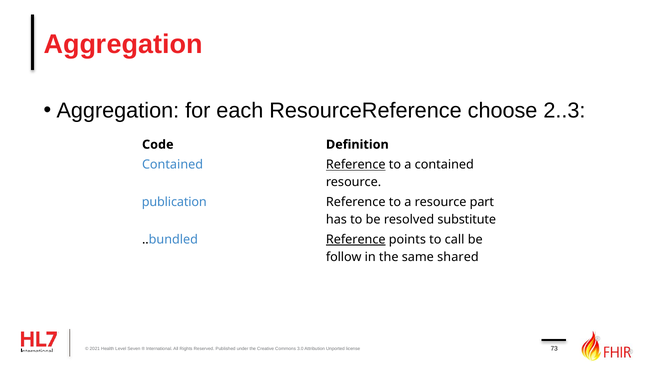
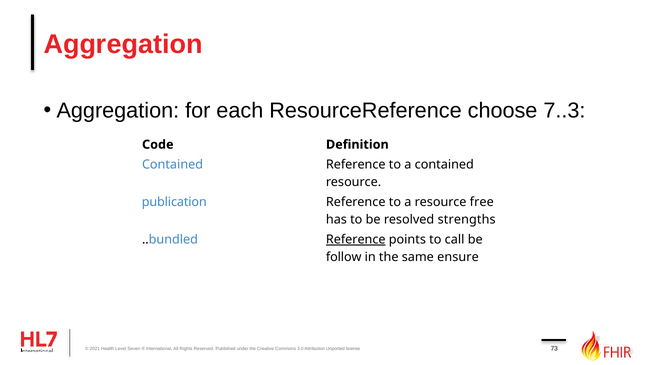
2..3: 2..3 -> 7..3
Reference at (356, 165) underline: present -> none
part: part -> free
substitute: substitute -> strengths
shared: shared -> ensure
